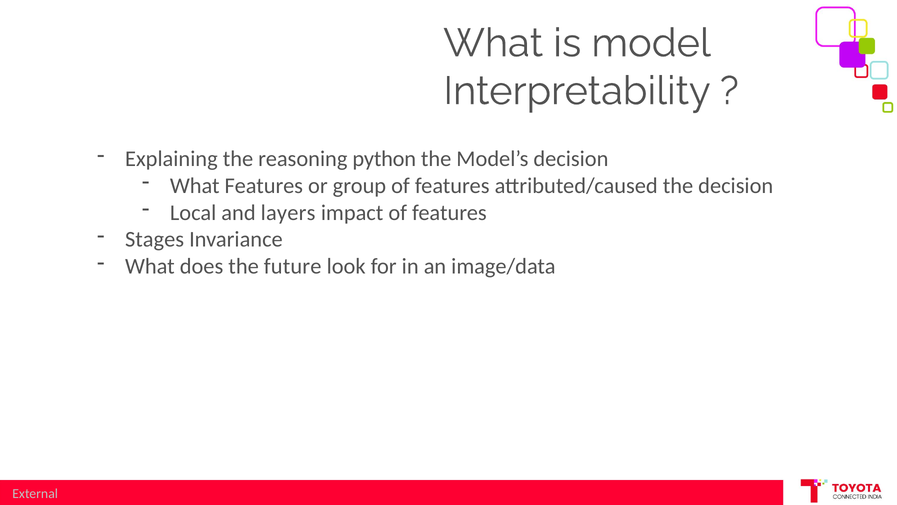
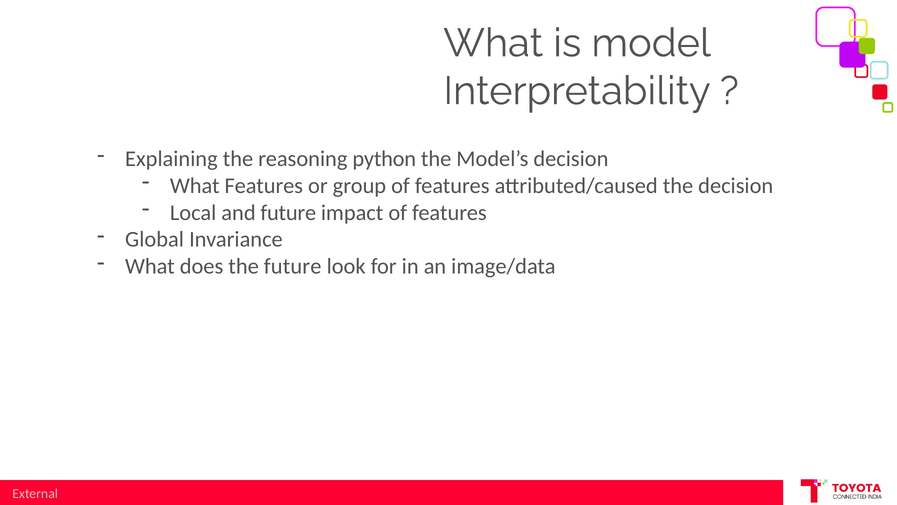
and layers: layers -> future
Stages: Stages -> Global
